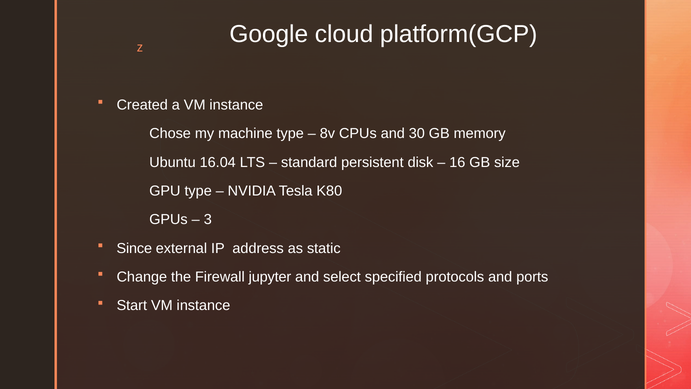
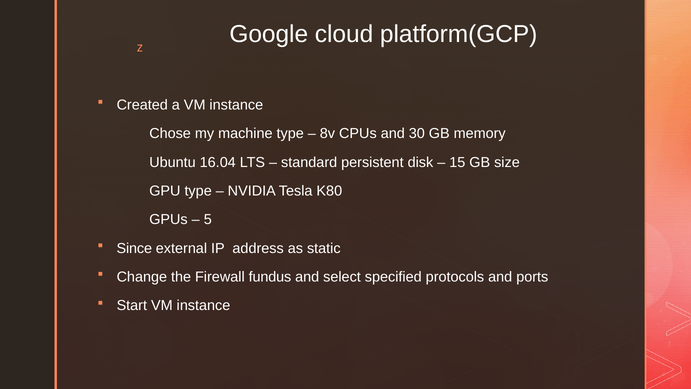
16: 16 -> 15
3: 3 -> 5
jupyter: jupyter -> fundus
